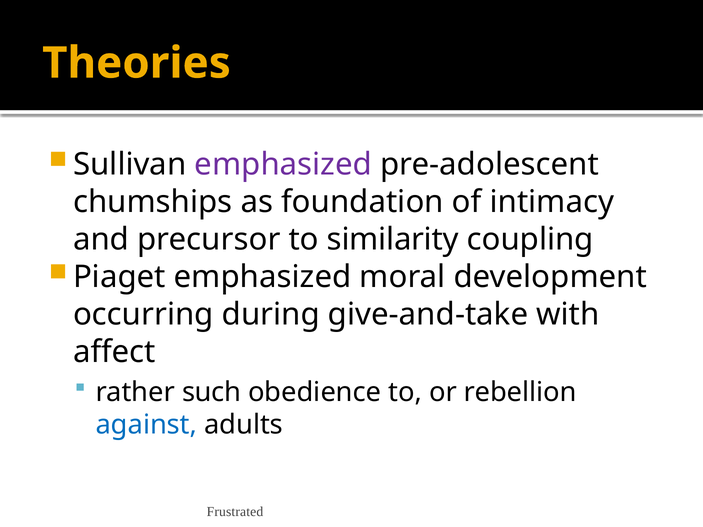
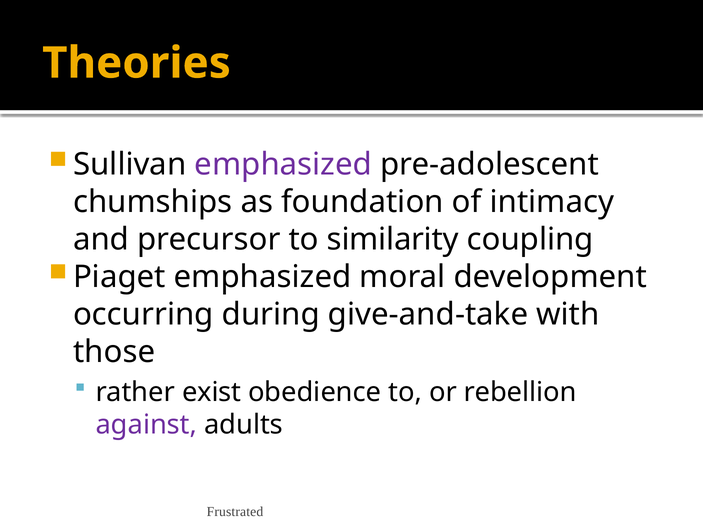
affect: affect -> those
such: such -> exist
against colour: blue -> purple
